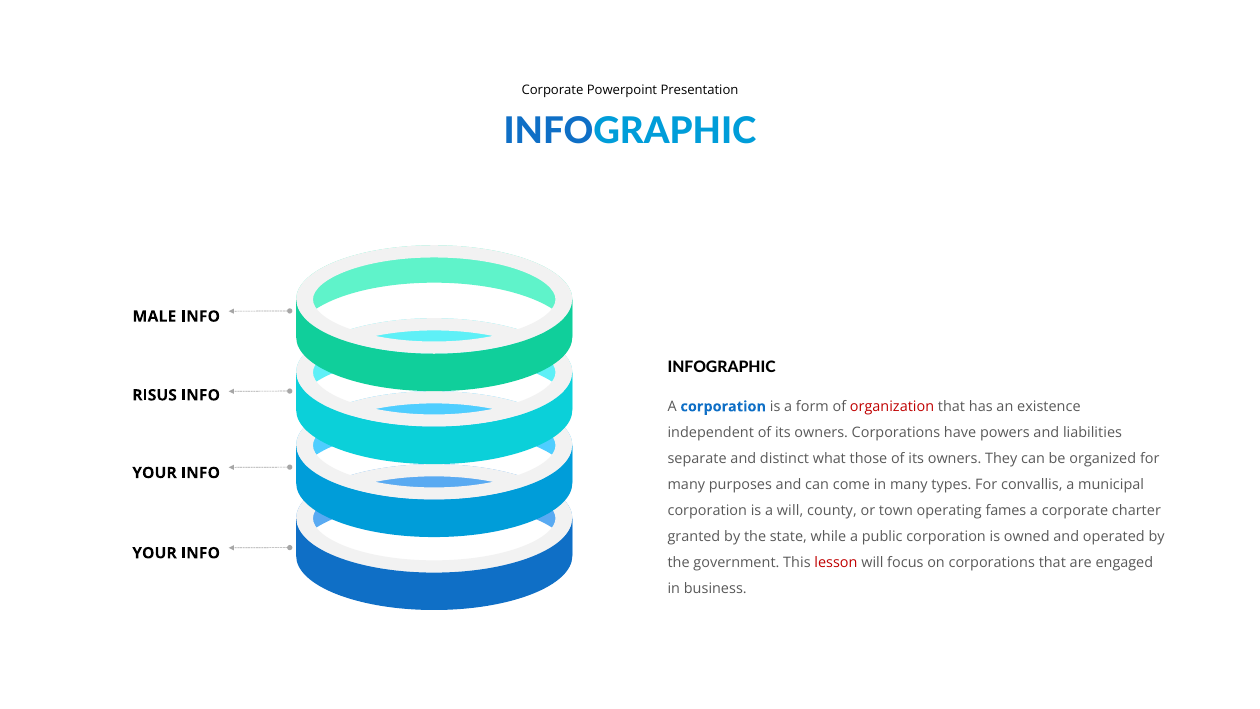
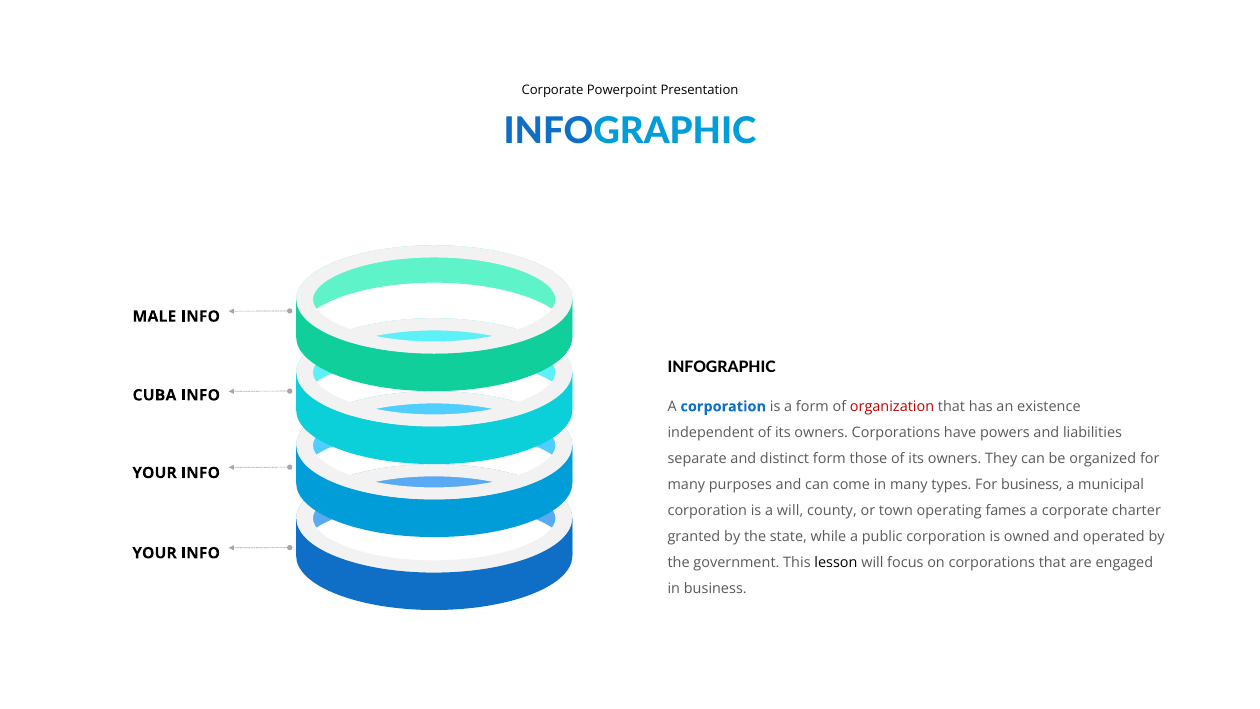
RISUS: RISUS -> CUBA
distinct what: what -> form
For convallis: convallis -> business
lesson colour: red -> black
